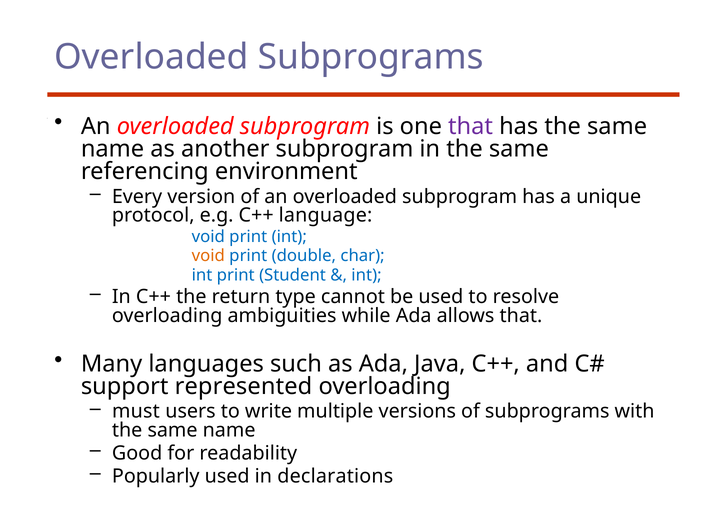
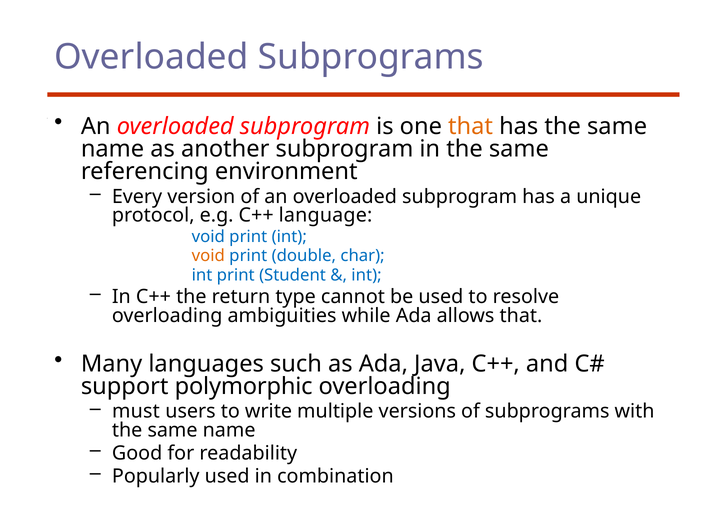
that at (471, 126) colour: purple -> orange
represented: represented -> polymorphic
declarations: declarations -> combination
